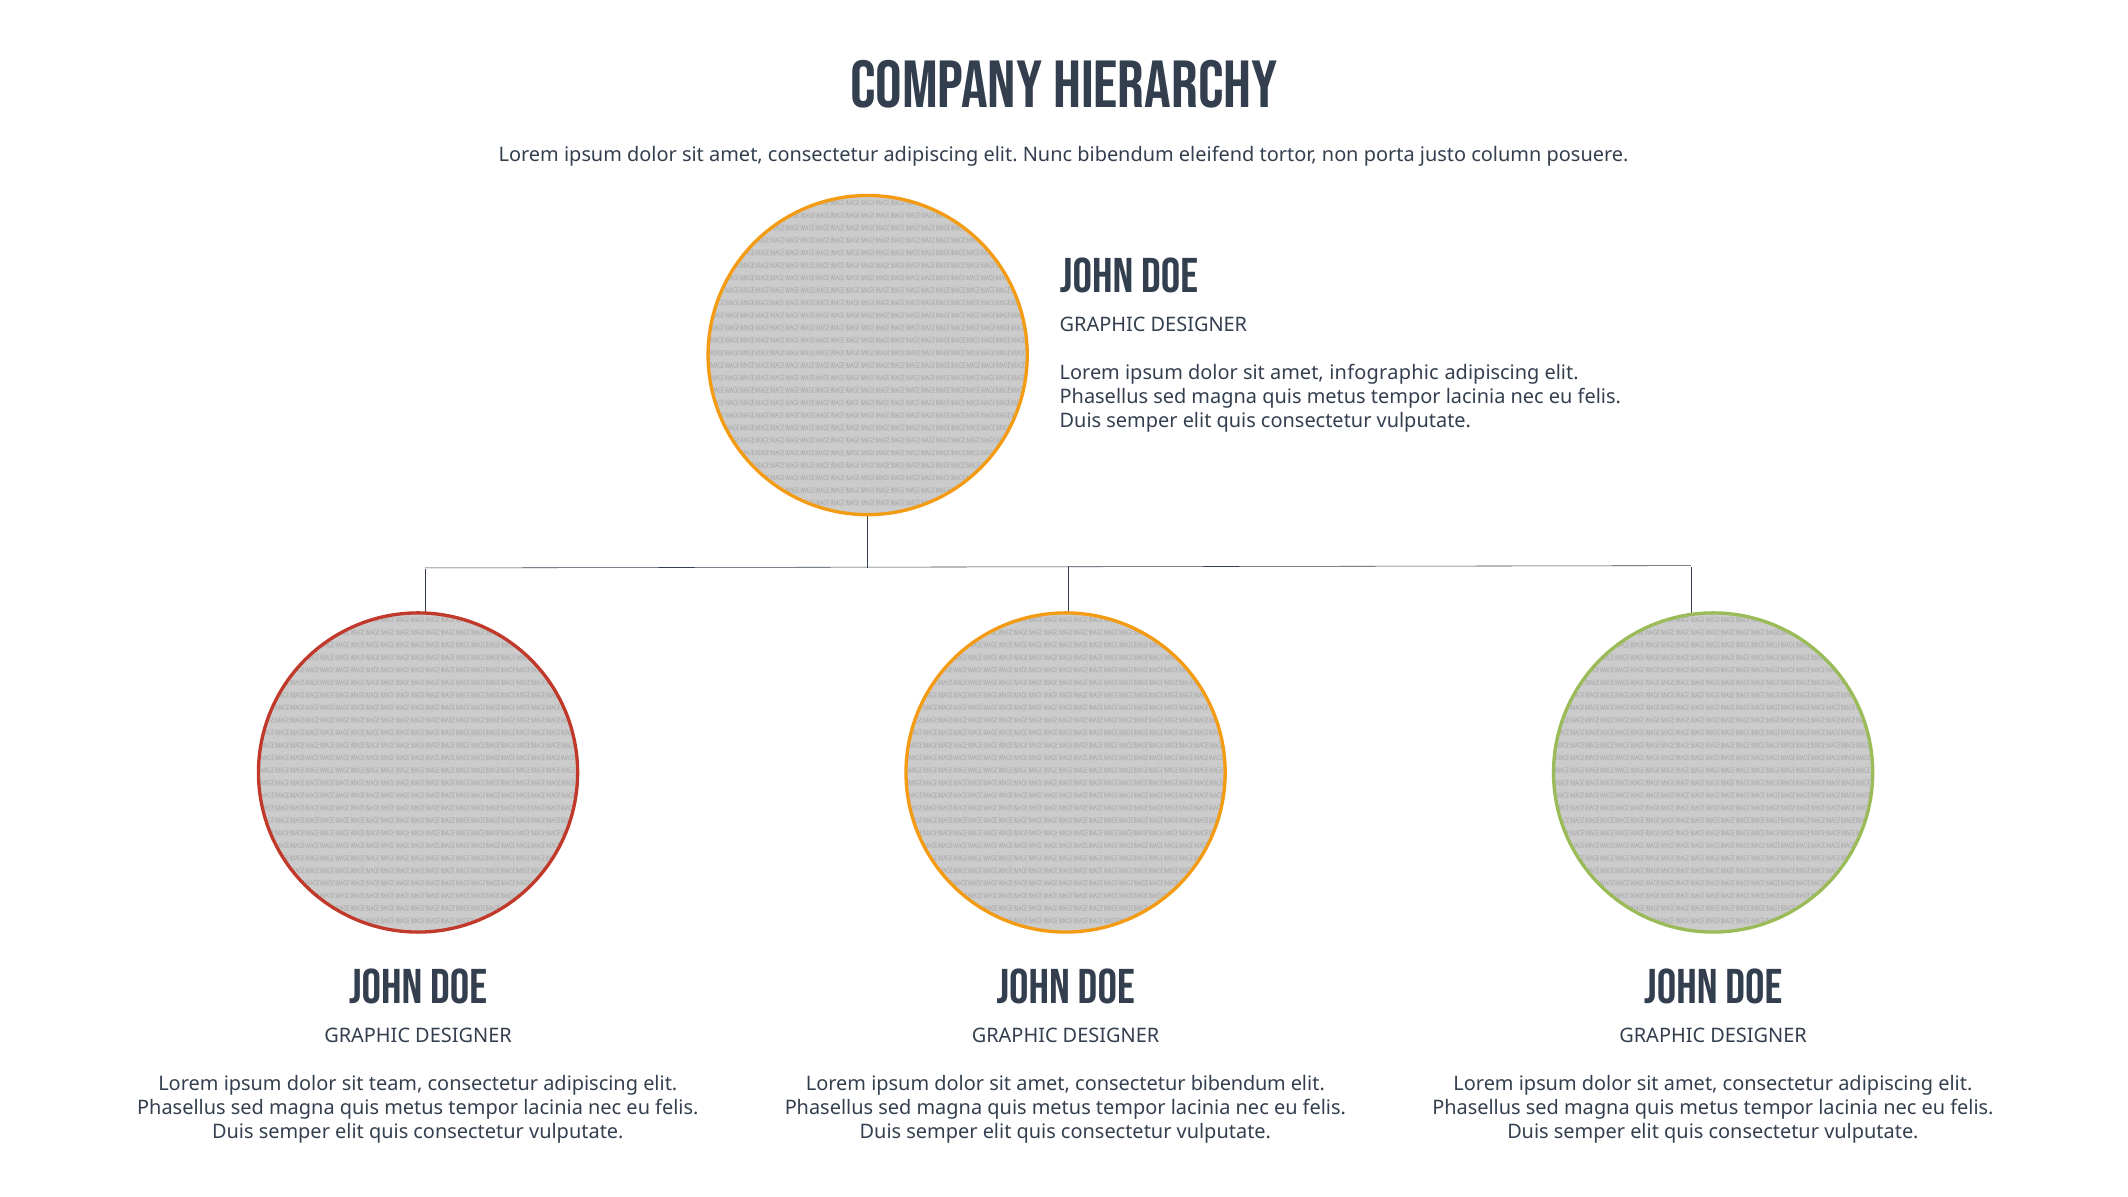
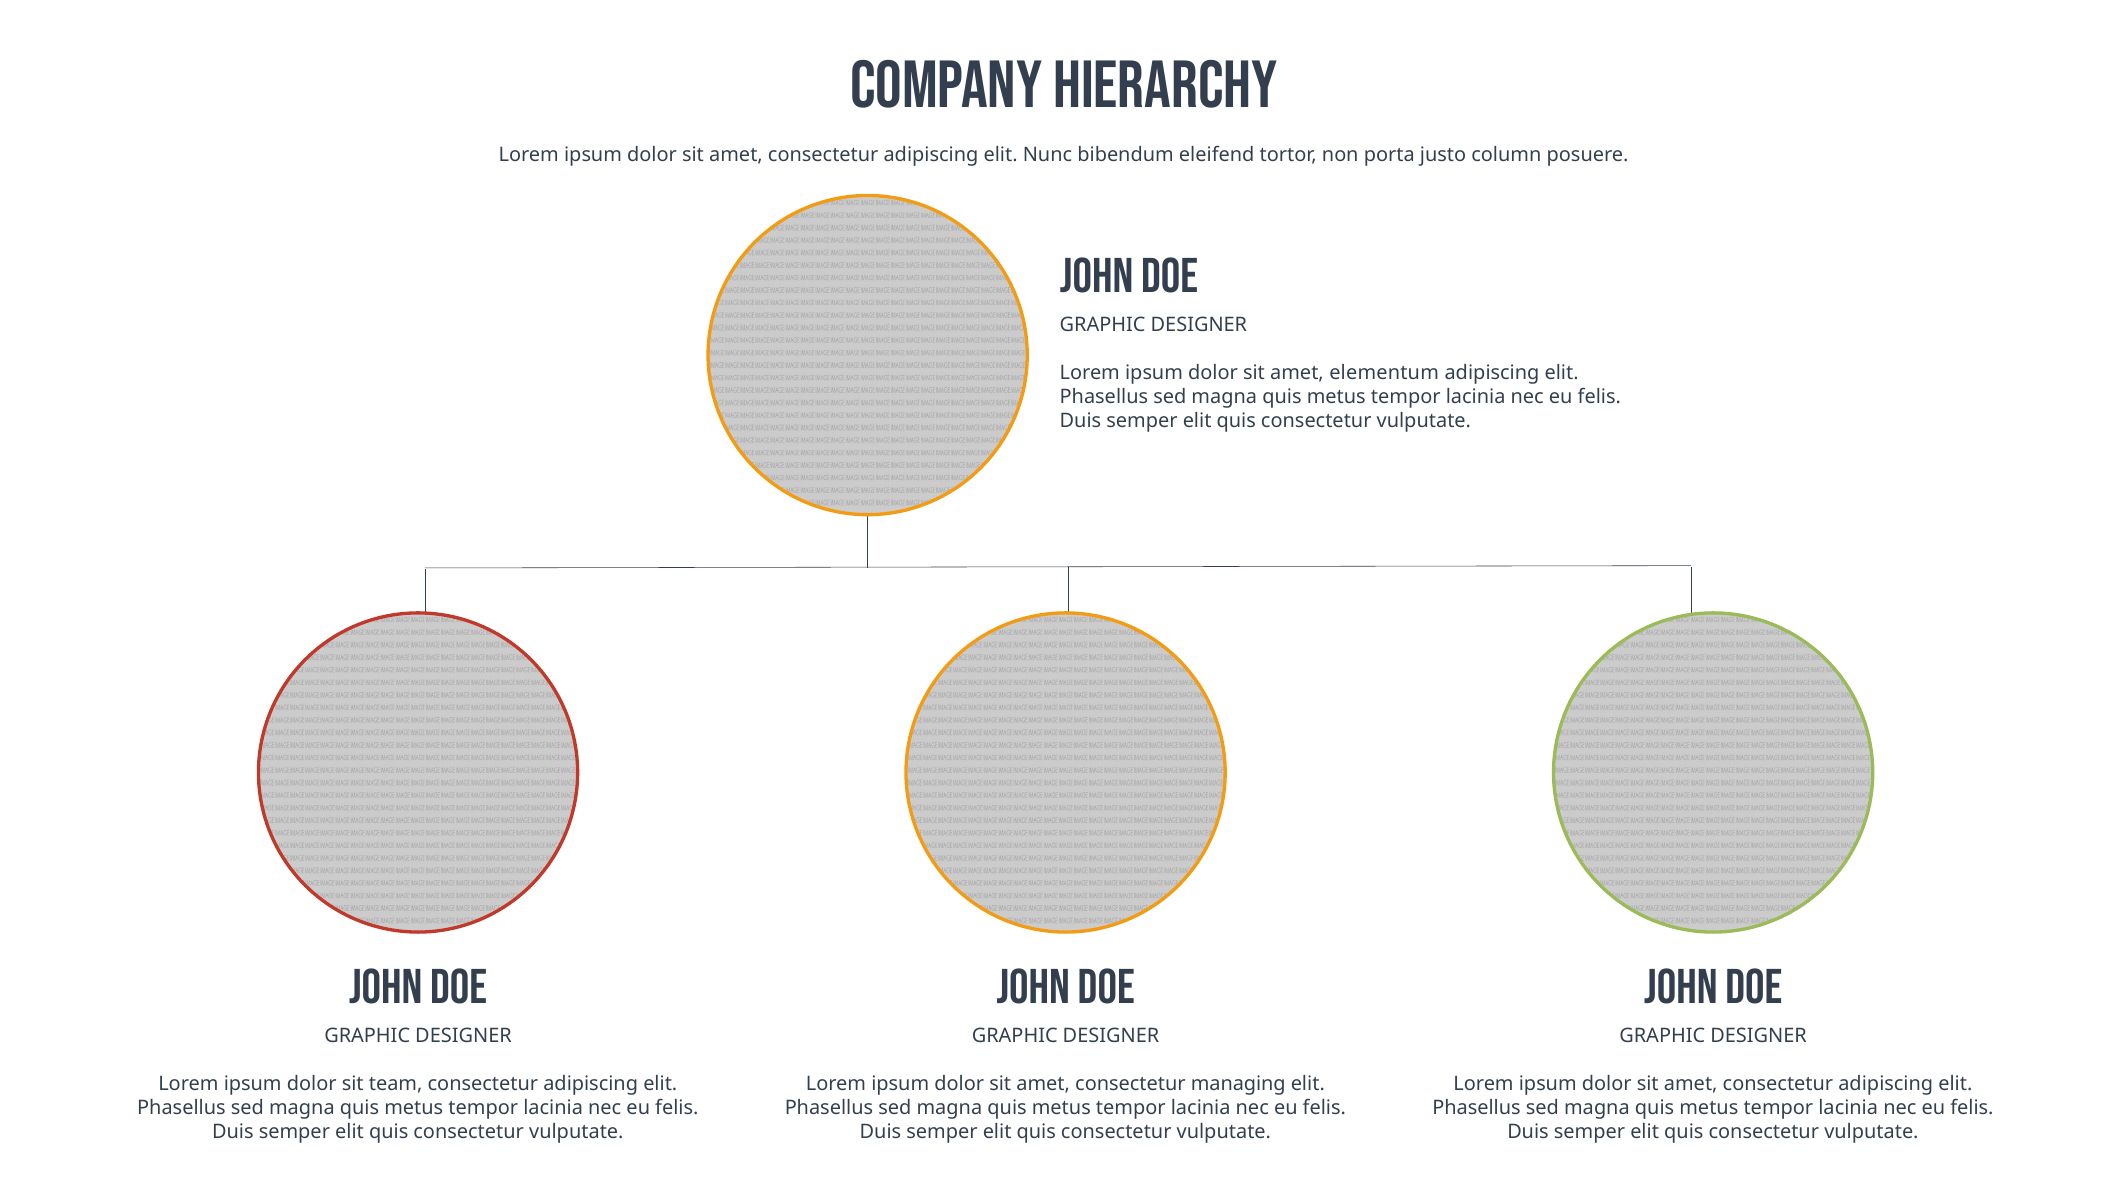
infographic: infographic -> elementum
consectetur bibendum: bibendum -> managing
